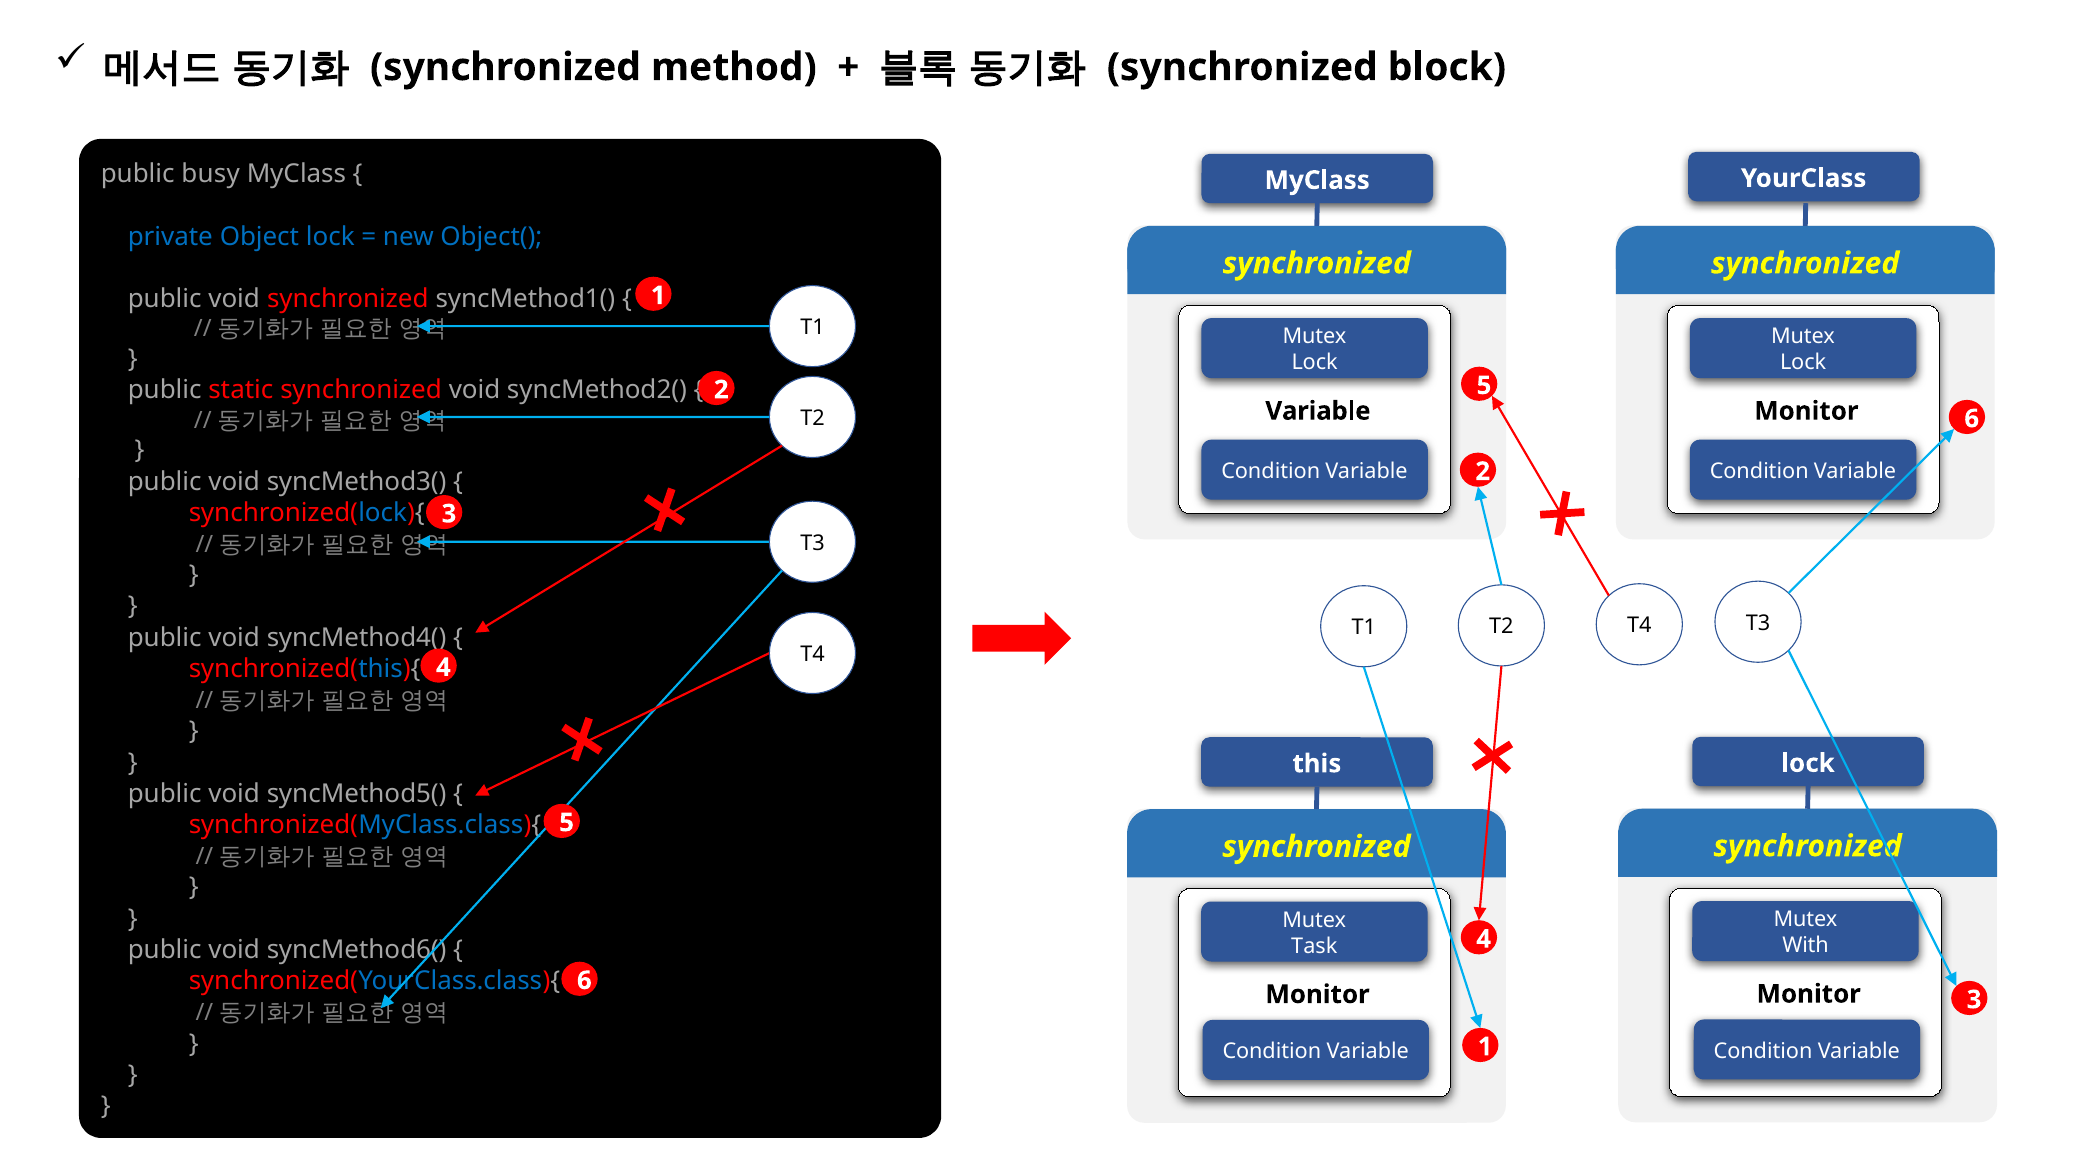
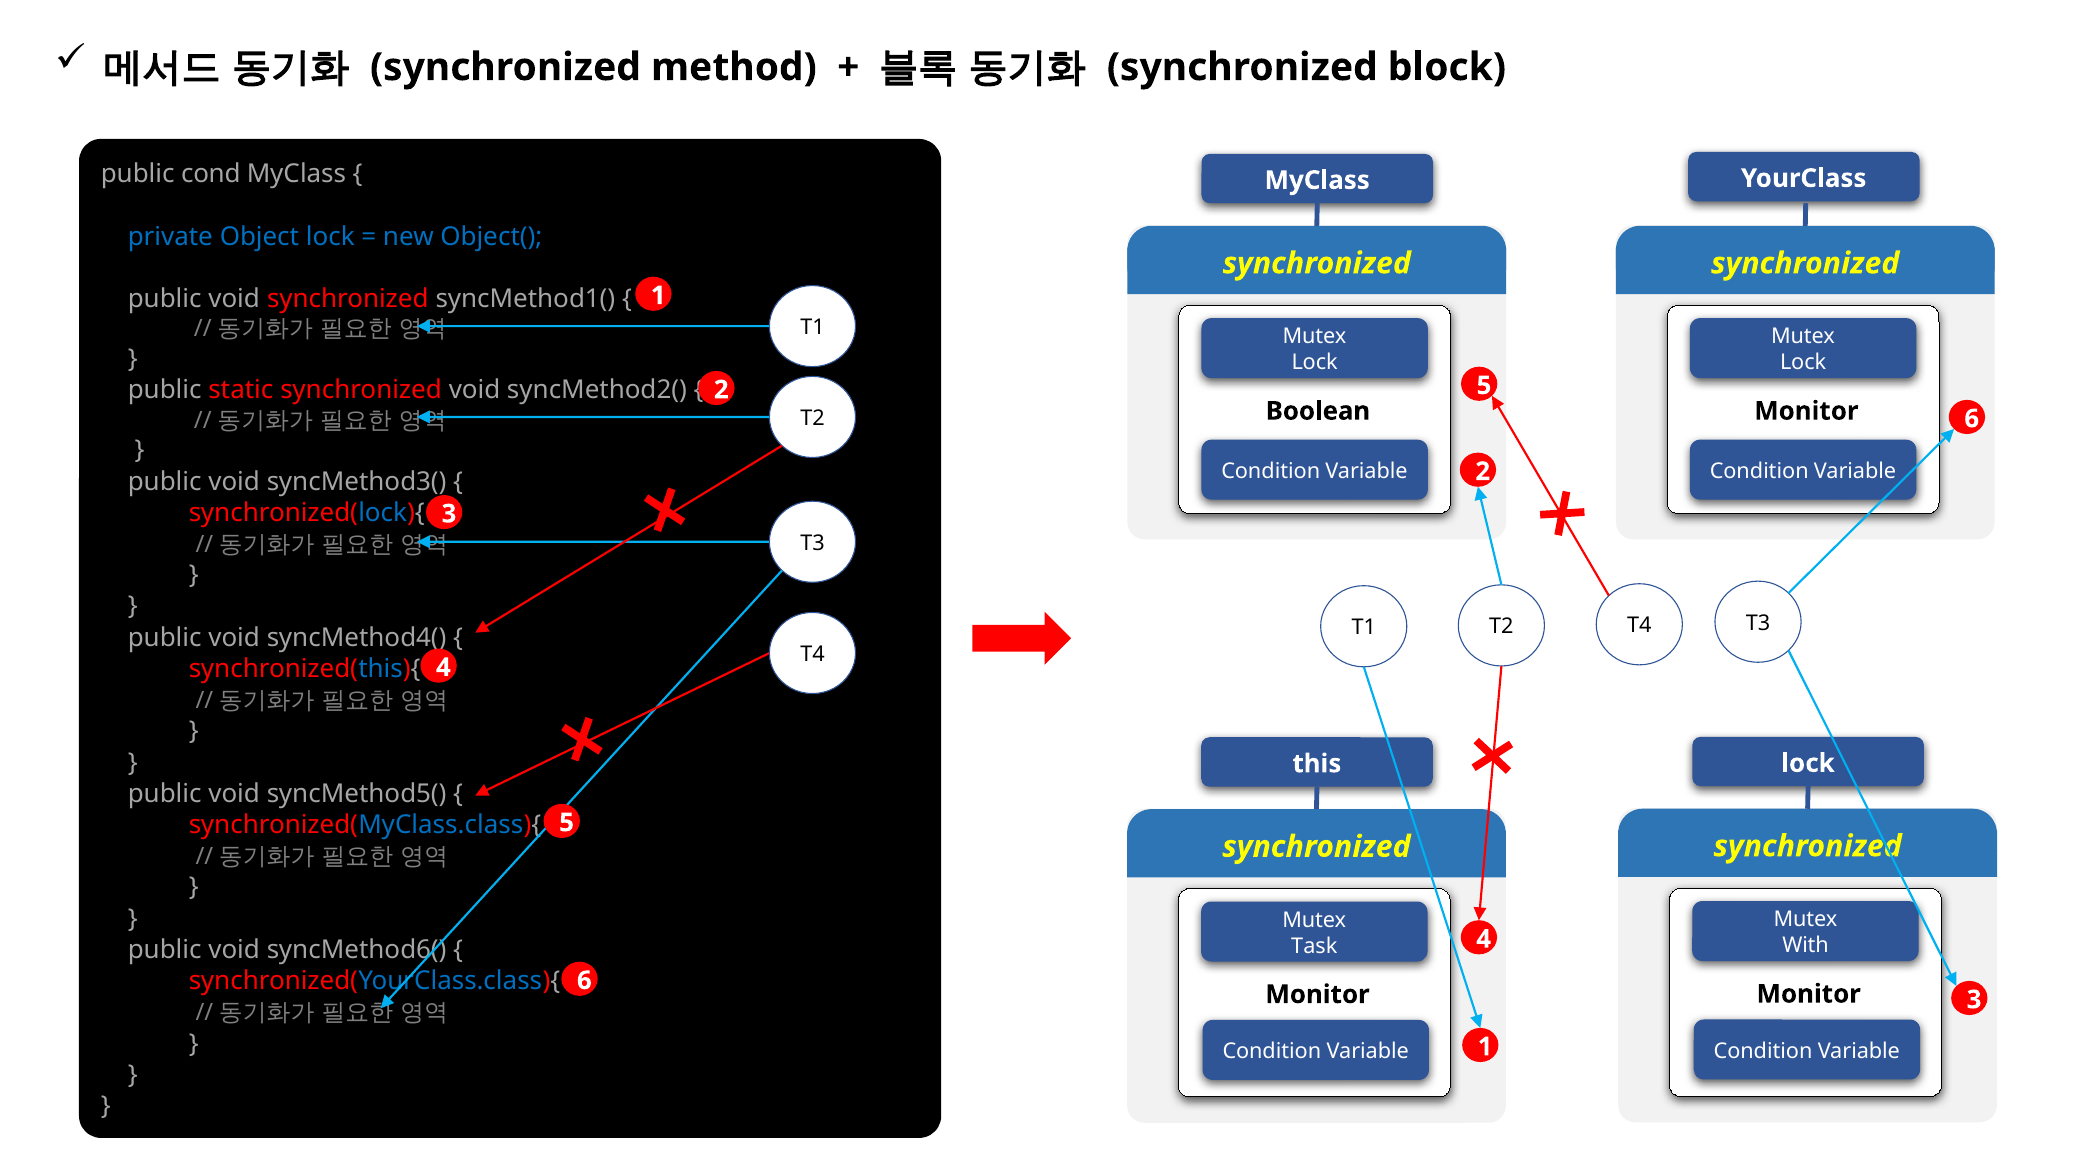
busy: busy -> cond
Variable at (1318, 411): Variable -> Boolean
